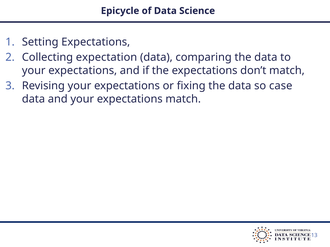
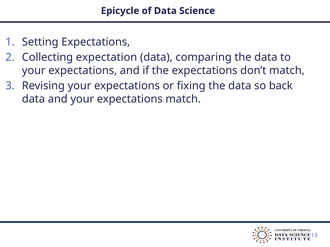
case: case -> back
